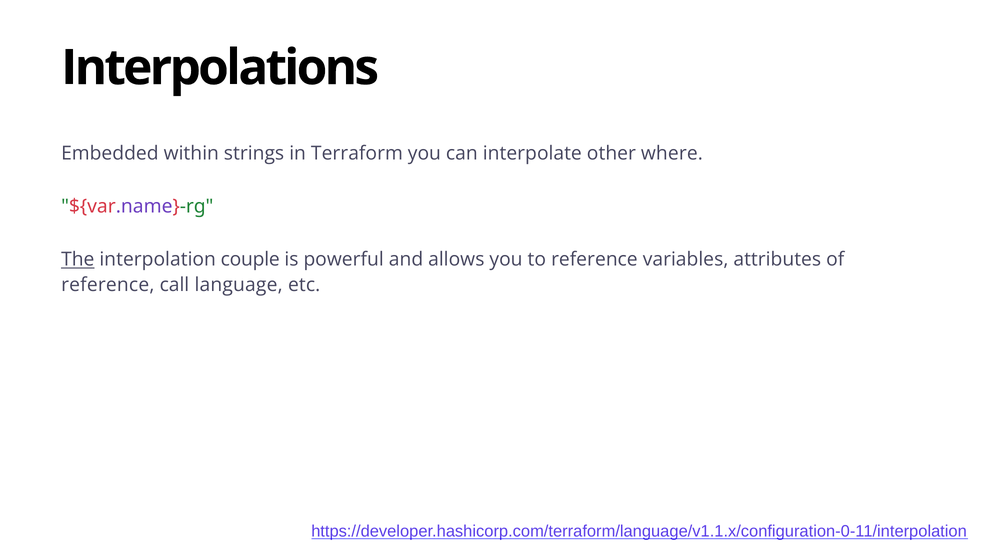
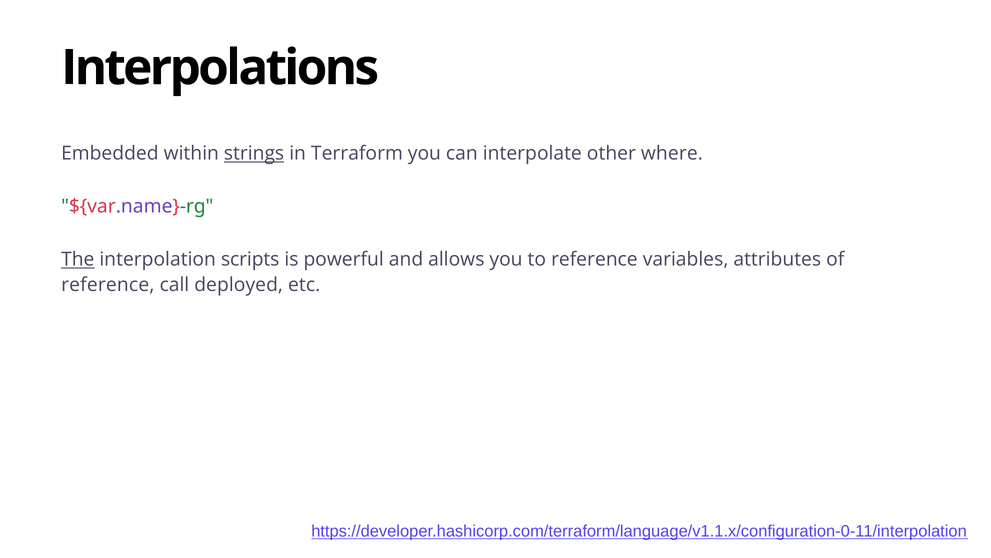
strings underline: none -> present
couple: couple -> scripts
language: language -> deployed
